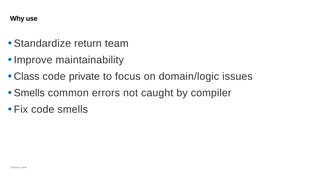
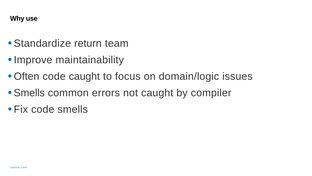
Class: Class -> Often
code private: private -> caught
